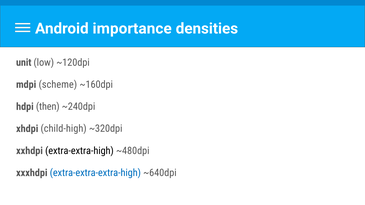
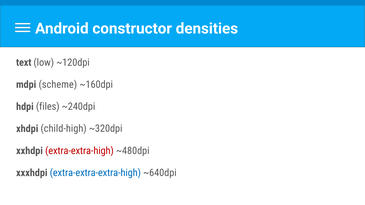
importance: importance -> constructor
unit: unit -> text
then: then -> files
extra-extra-high colour: black -> red
